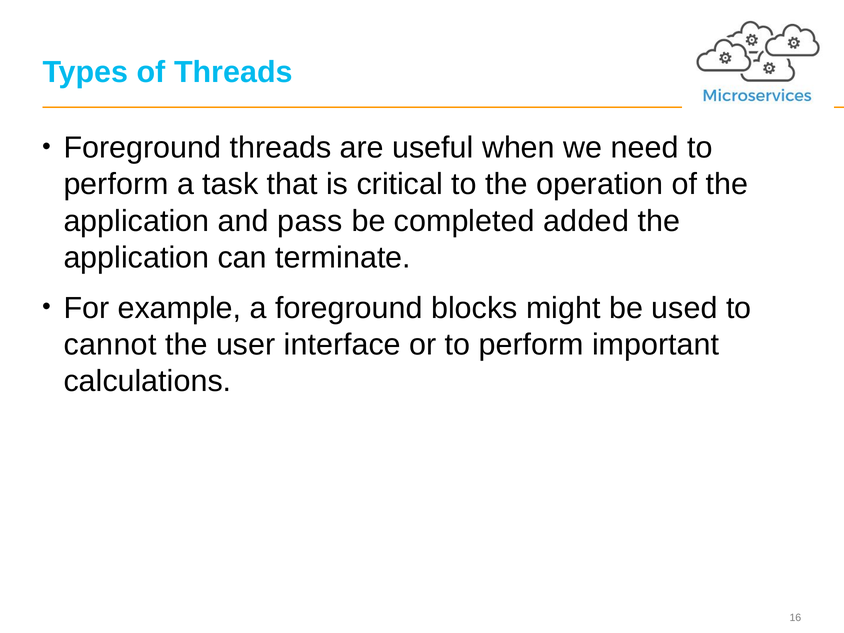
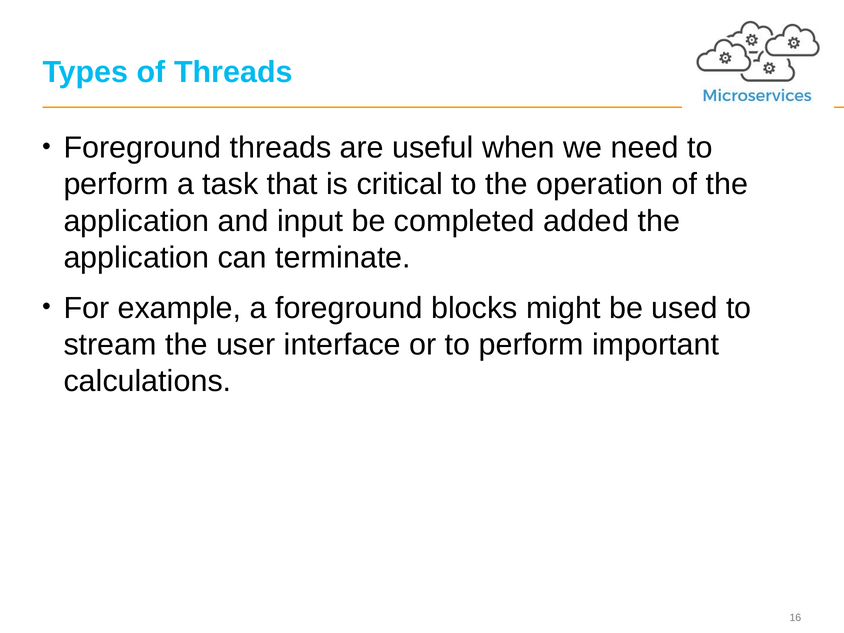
pass: pass -> input
cannot: cannot -> stream
